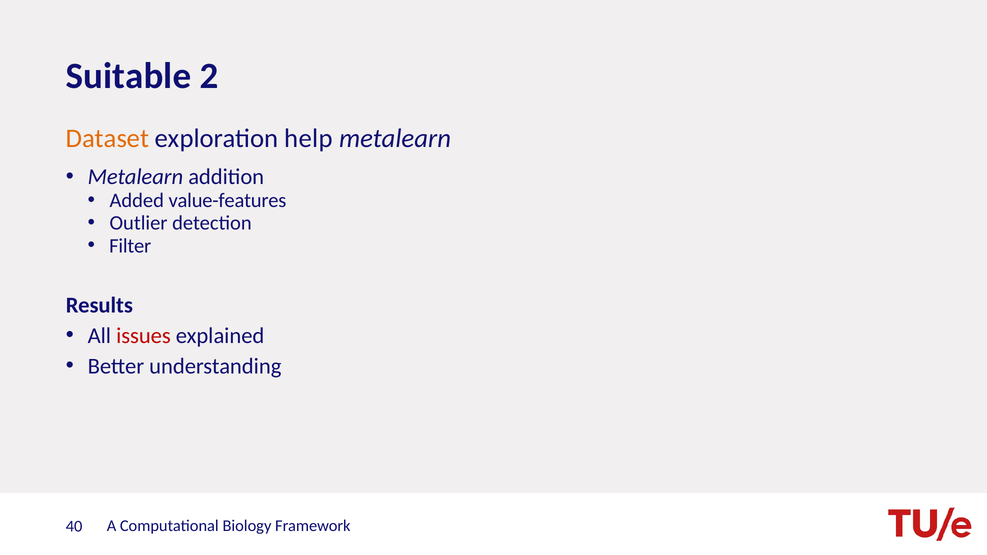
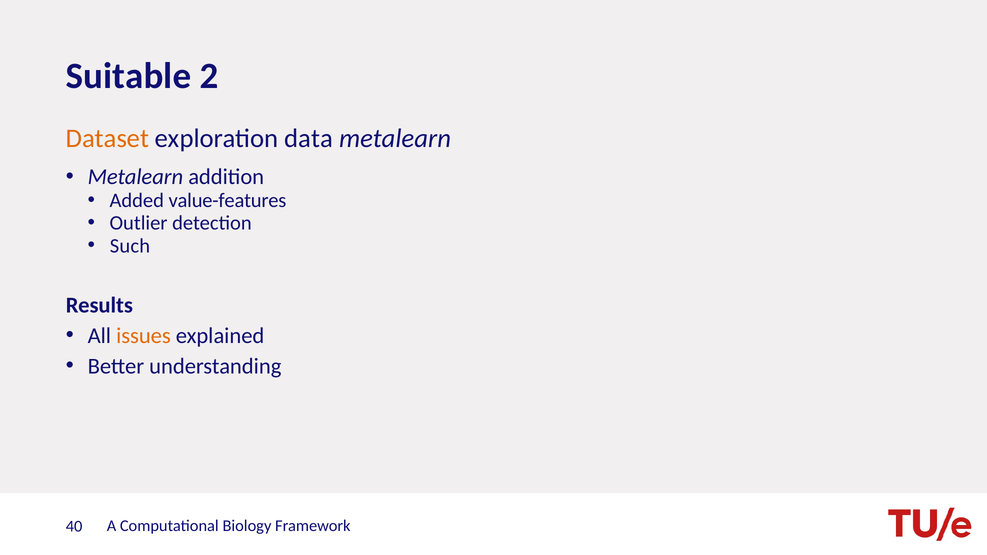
help: help -> data
Filter: Filter -> Such
issues colour: red -> orange
